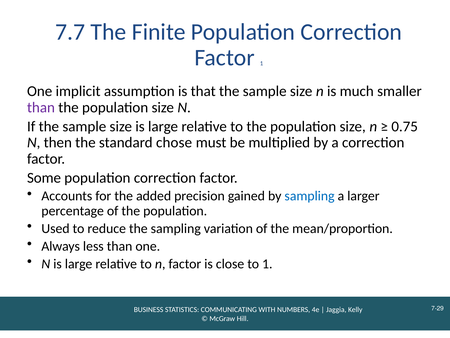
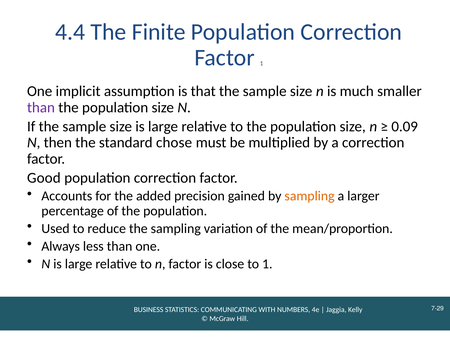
7.7: 7.7 -> 4.4
0.75: 0.75 -> 0.09
Some: Some -> Good
sampling at (310, 196) colour: blue -> orange
